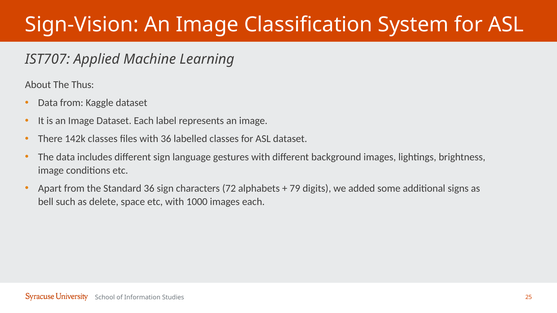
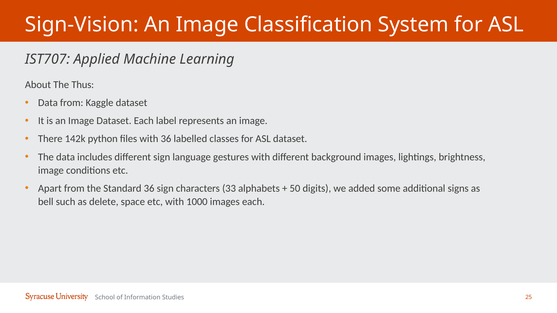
142k classes: classes -> python
72: 72 -> 33
79: 79 -> 50
